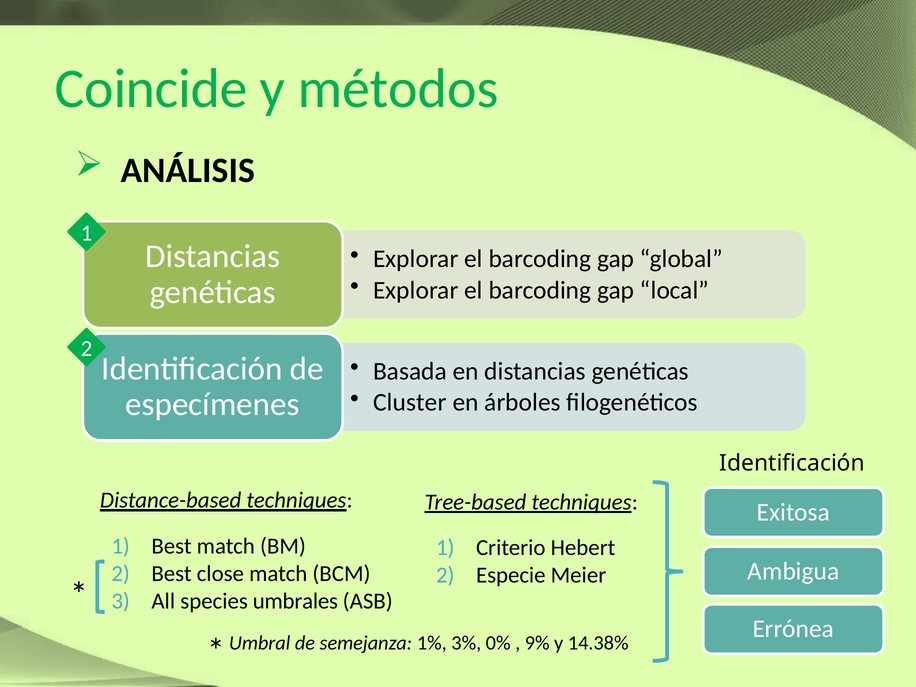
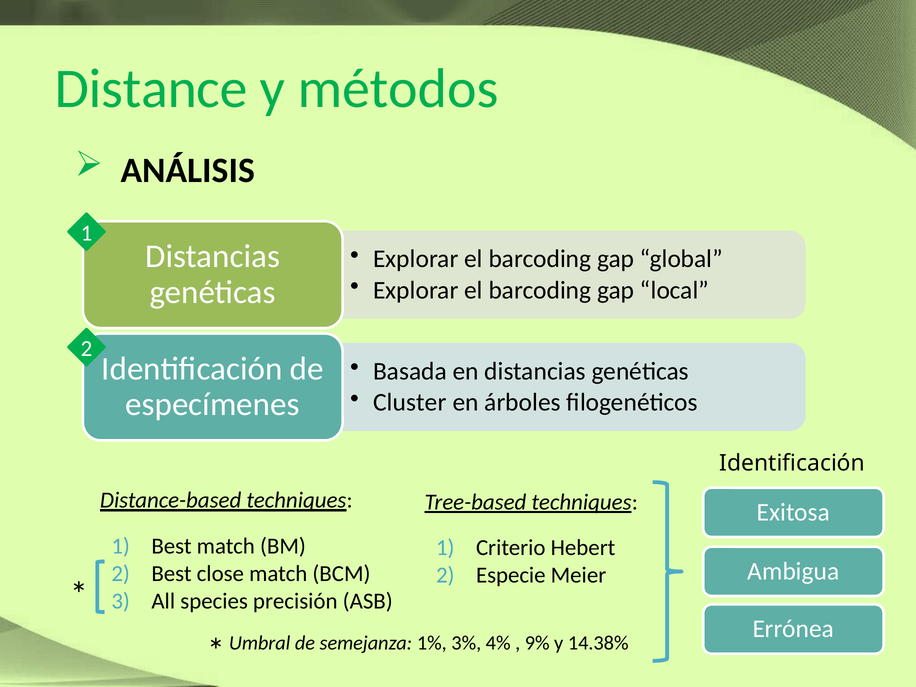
Coincide: Coincide -> Distance
umbrales: umbrales -> precisión
0%: 0% -> 4%
